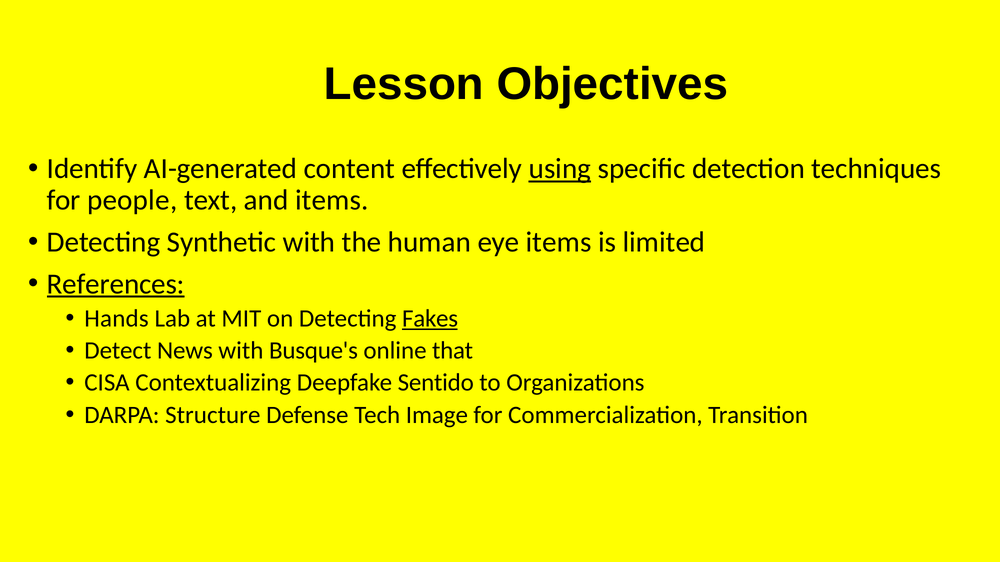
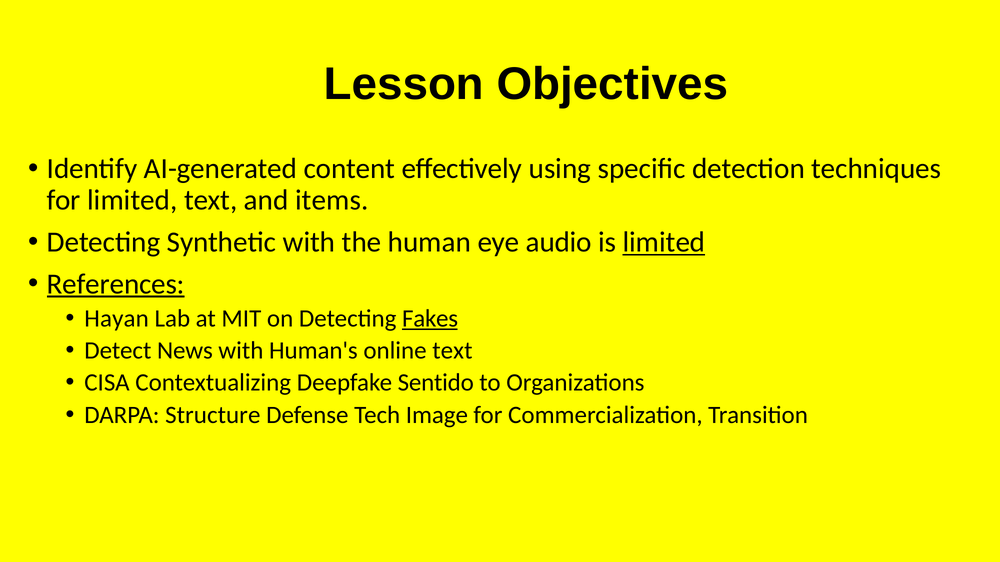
using underline: present -> none
for people: people -> limited
eye items: items -> audio
limited at (664, 242) underline: none -> present
Hands: Hands -> Hayan
Busque's: Busque's -> Human's
online that: that -> text
